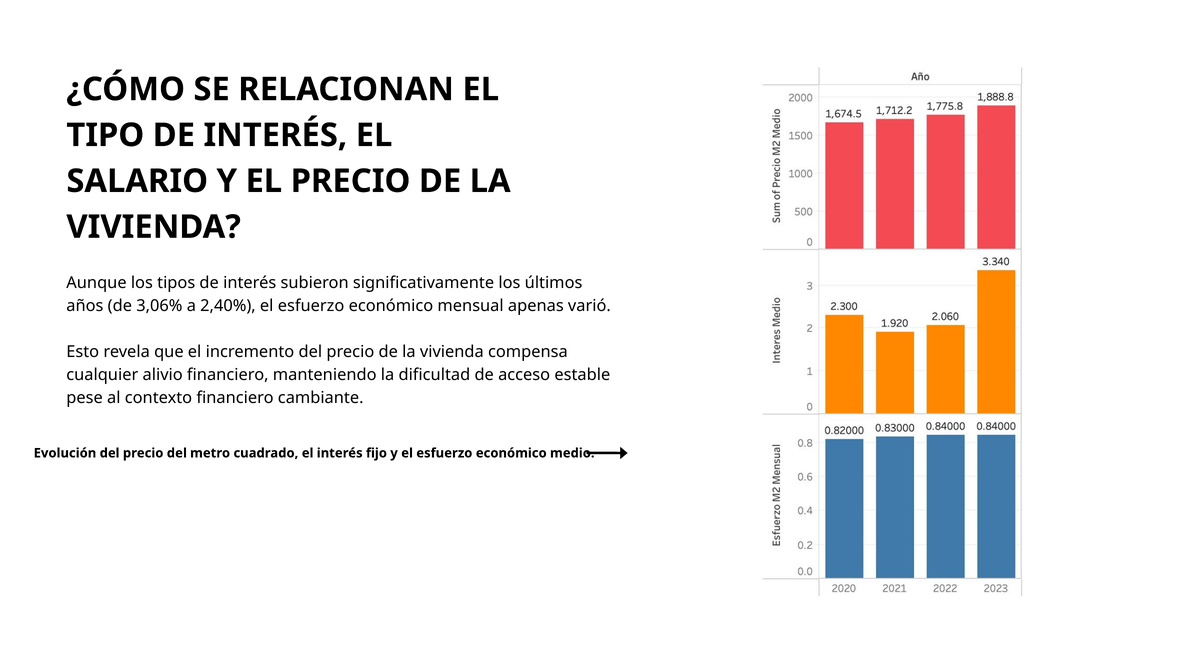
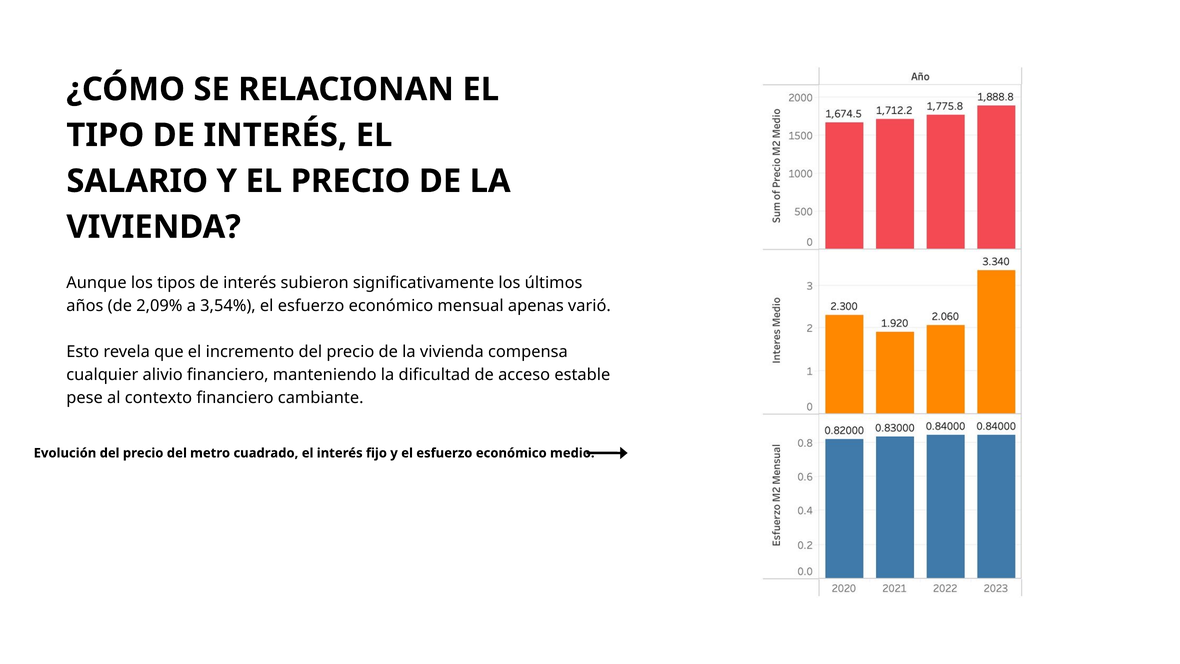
3,06%: 3,06% -> 2,09%
2,40%: 2,40% -> 3,54%
